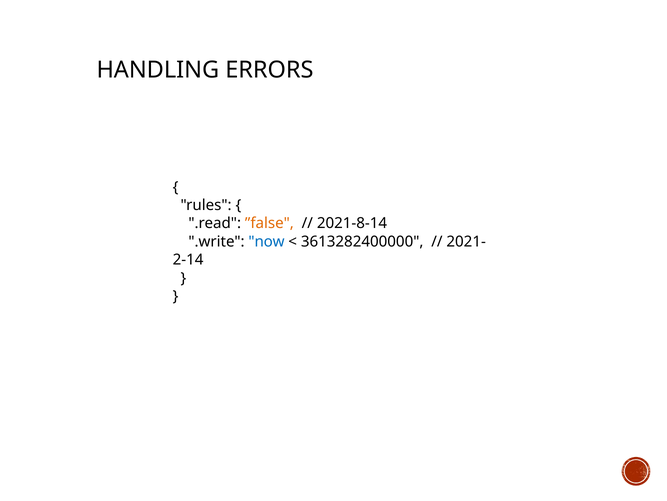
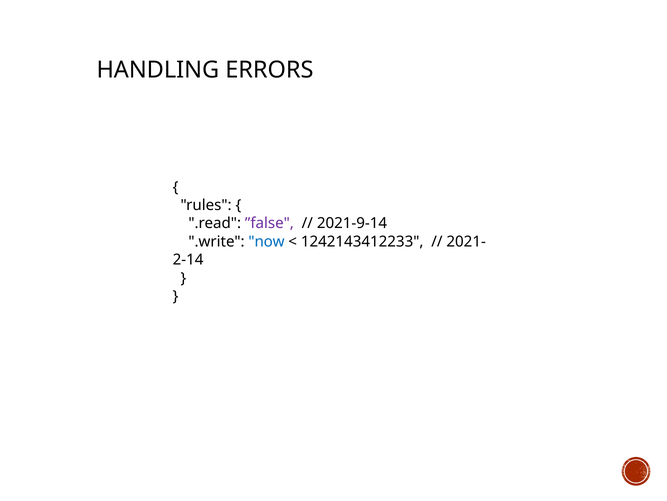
”false colour: orange -> purple
2021-8-14: 2021-8-14 -> 2021-9-14
3613282400000: 3613282400000 -> 1242143412233
